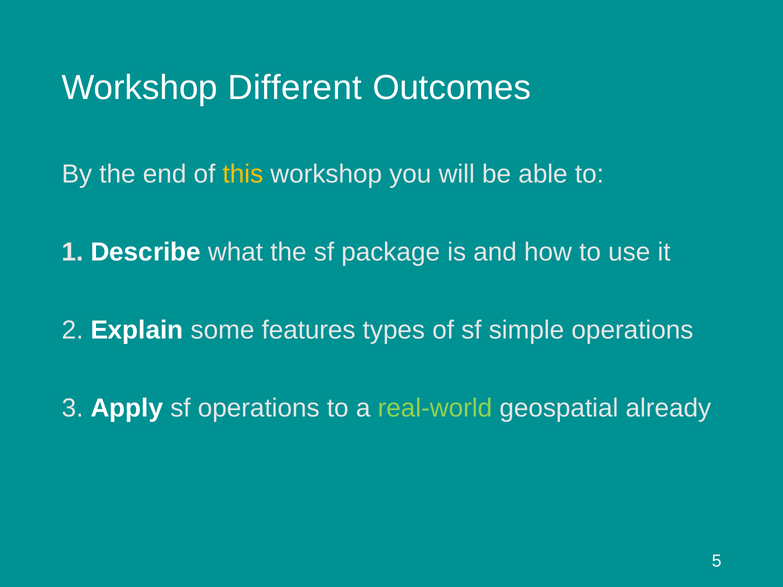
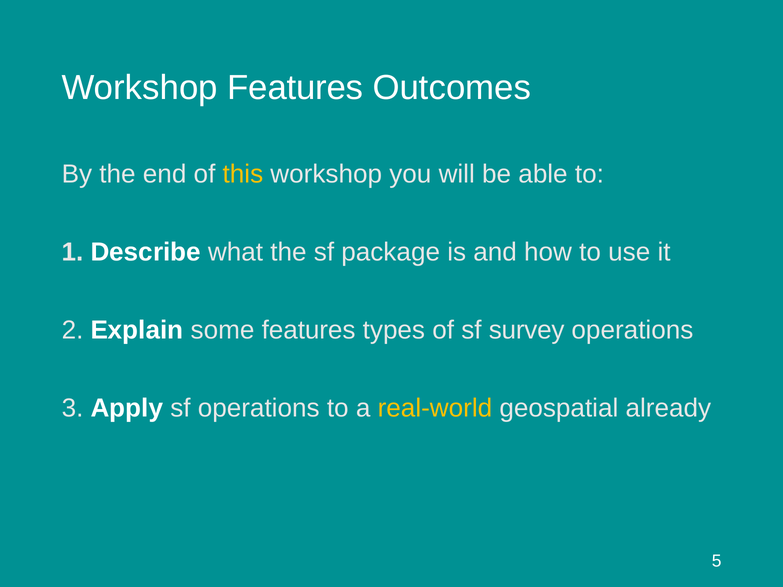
Workshop Different: Different -> Features
simple: simple -> survey
real-world colour: light green -> yellow
